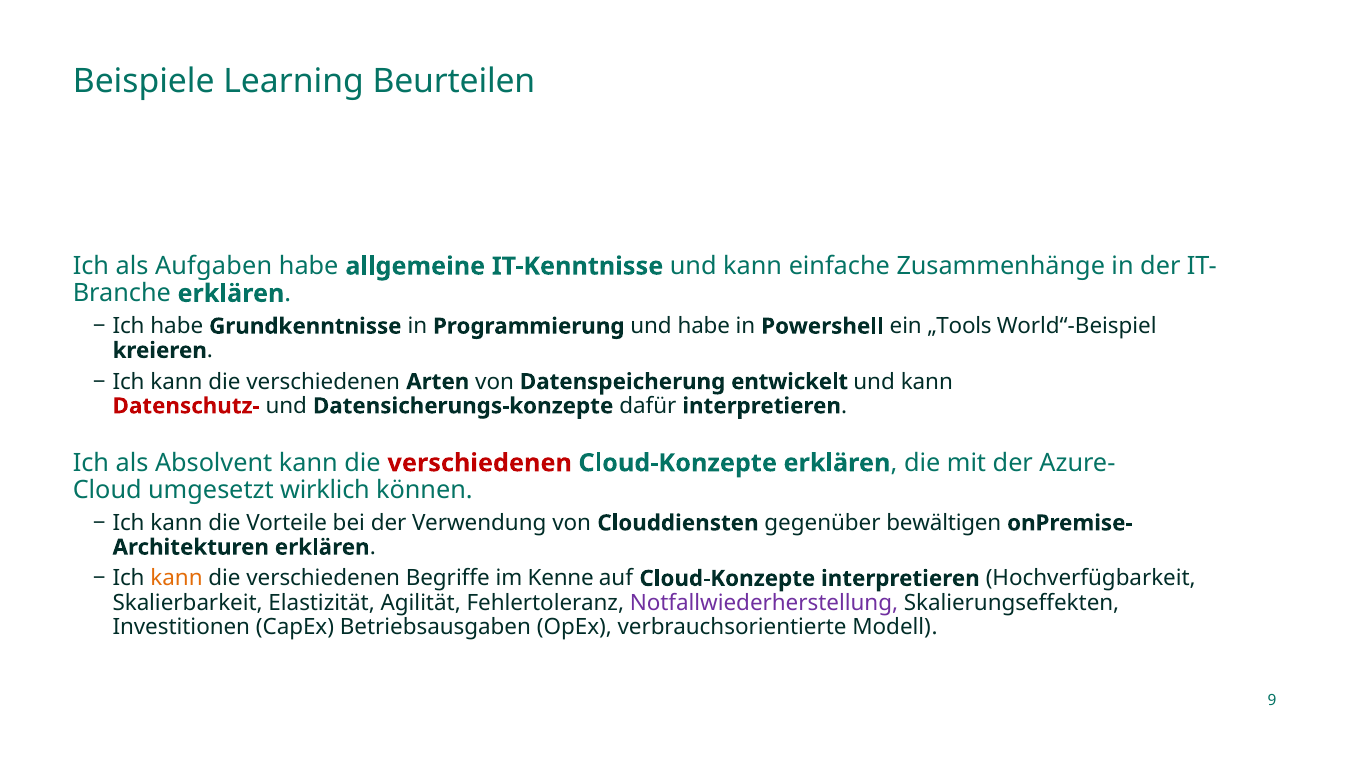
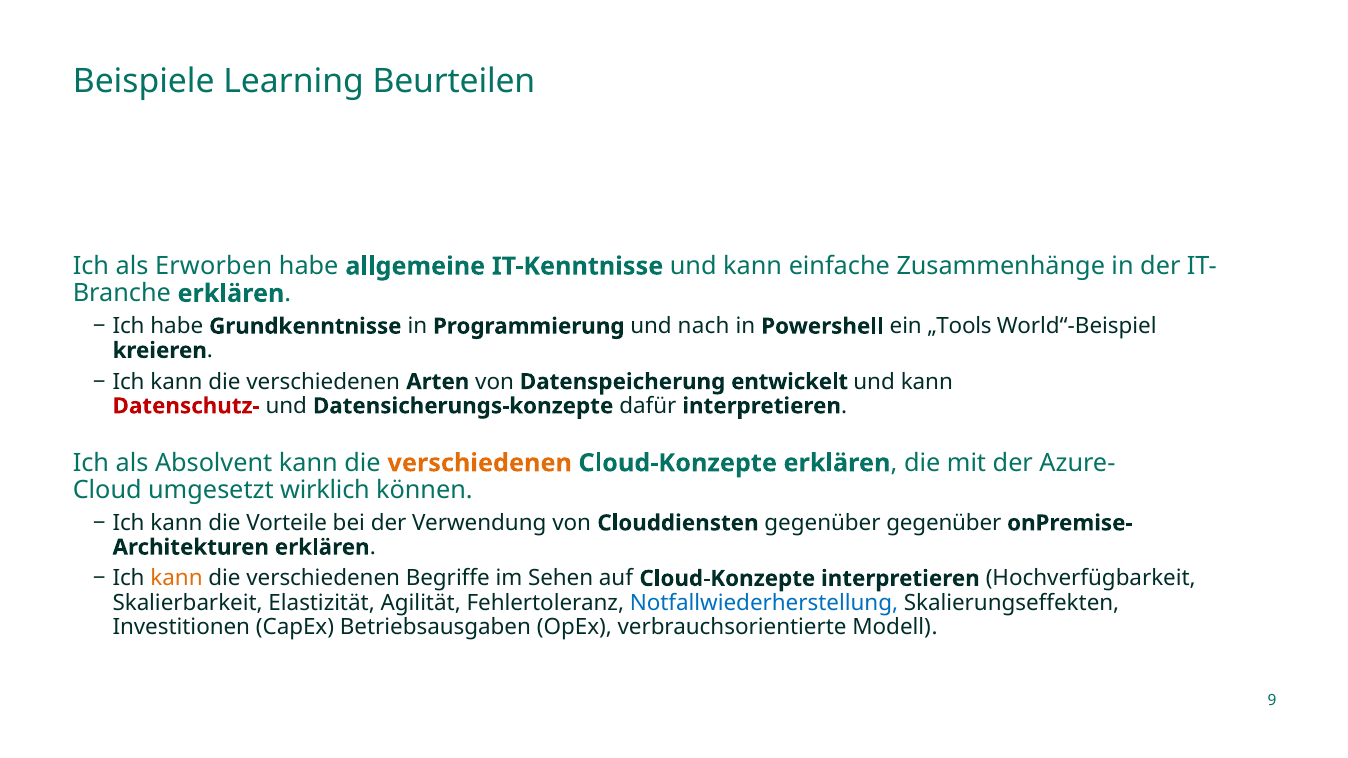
Aufgaben: Aufgaben -> Erworben
und habe: habe -> nach
verschiedenen at (480, 463) colour: red -> orange
gegenüber bewältigen: bewältigen -> gegenüber
Kenne: Kenne -> Sehen
Notfallwiederherstellung colour: purple -> blue
